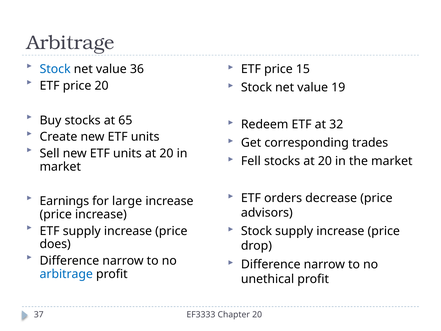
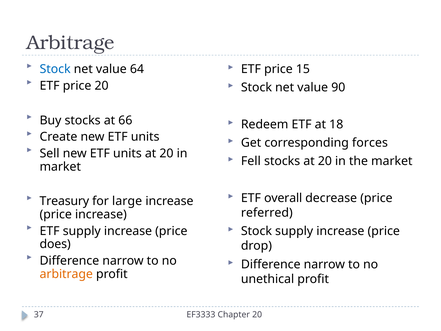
36: 36 -> 64
19: 19 -> 90
65: 65 -> 66
32: 32 -> 18
trades: trades -> forces
orders: orders -> overall
Earnings: Earnings -> Treasury
advisors: advisors -> referred
arbitrage at (66, 274) colour: blue -> orange
